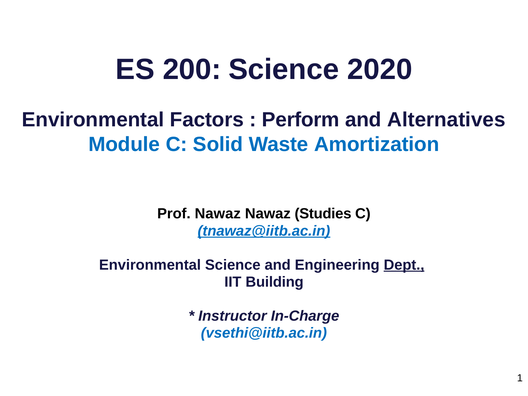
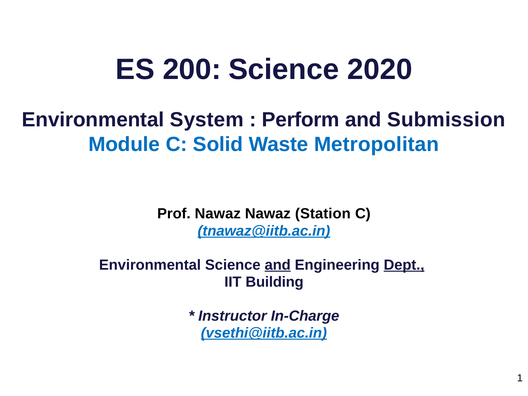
Factors: Factors -> System
Alternatives: Alternatives -> Submission
Amortization: Amortization -> Metropolitan
Studies: Studies -> Station
and at (278, 265) underline: none -> present
vsethi@iitb.ac.in underline: none -> present
